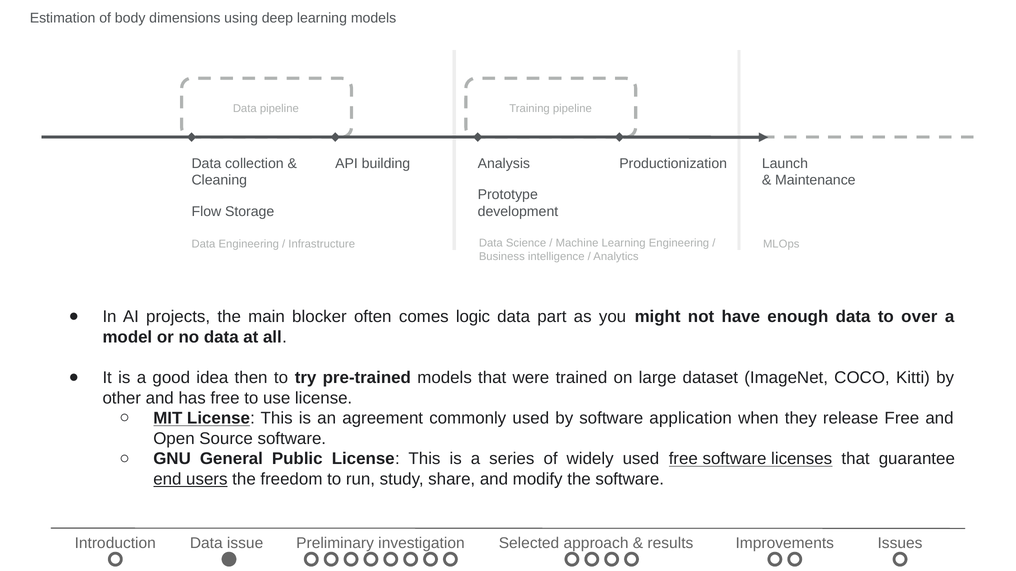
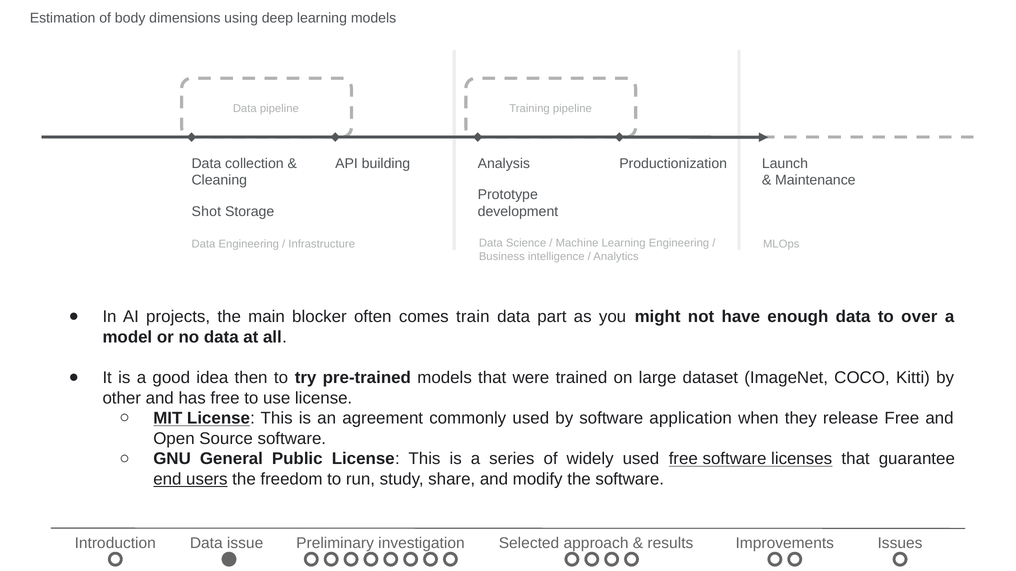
Flow: Flow -> Shot
logic: logic -> train
